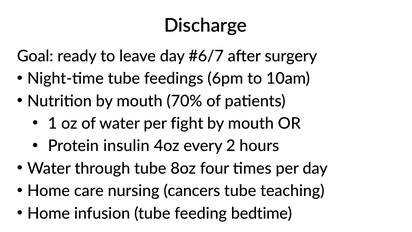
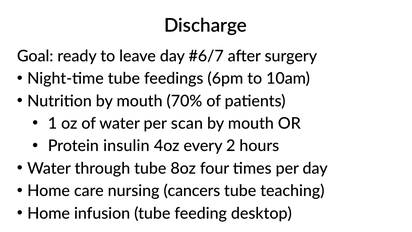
fight: fight -> scan
bedtime: bedtime -> desktop
